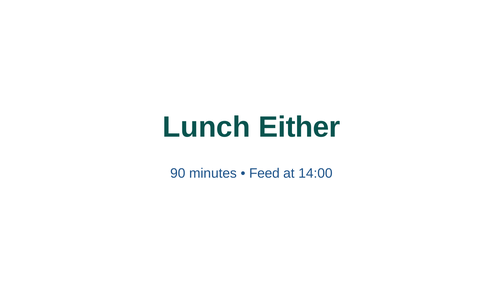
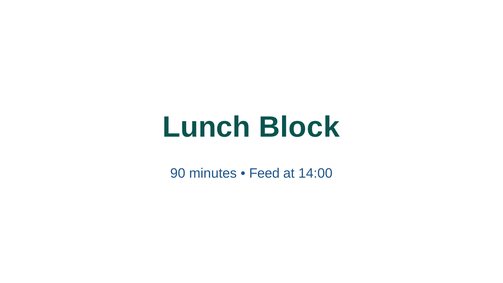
Either: Either -> Block
